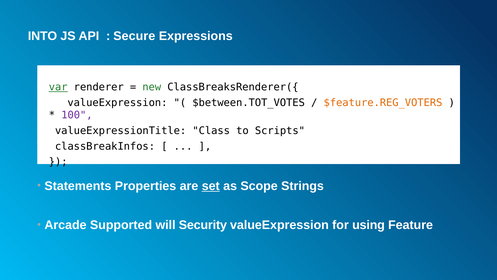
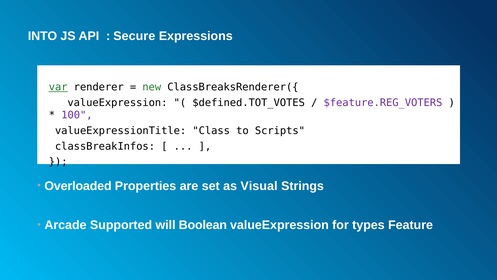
$between.TOT_VOTES: $between.TOT_VOTES -> $defined.TOT_VOTES
$feature.REG_VOTERS colour: orange -> purple
Statements: Statements -> Overloaded
set underline: present -> none
Scope: Scope -> Visual
Security: Security -> Boolean
using: using -> types
